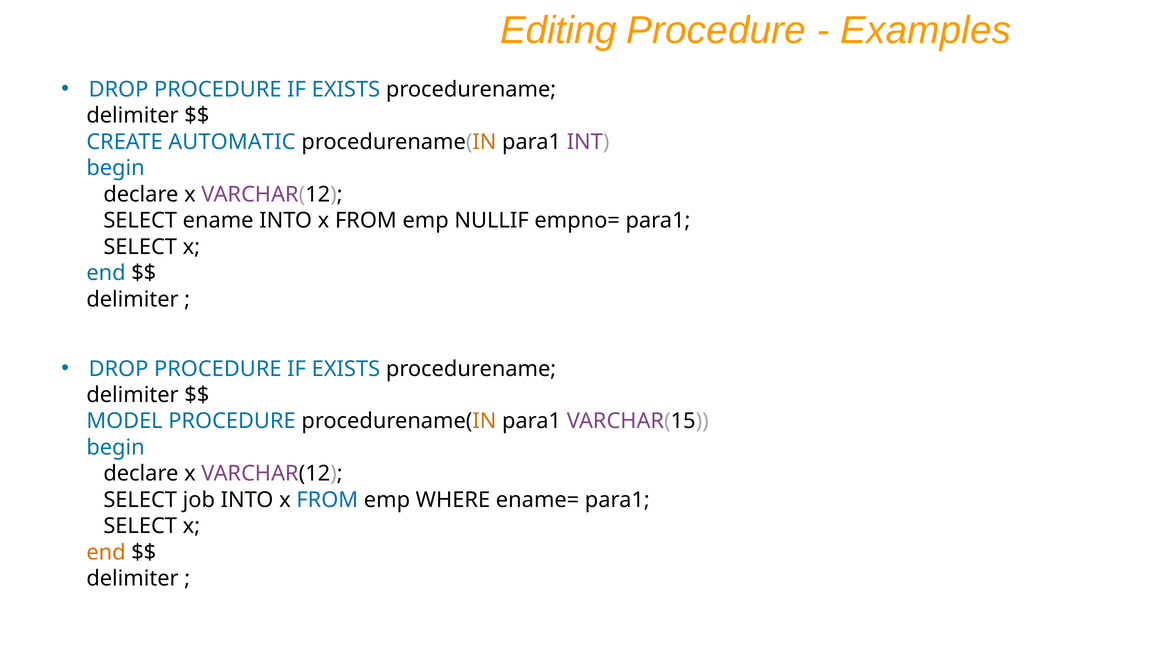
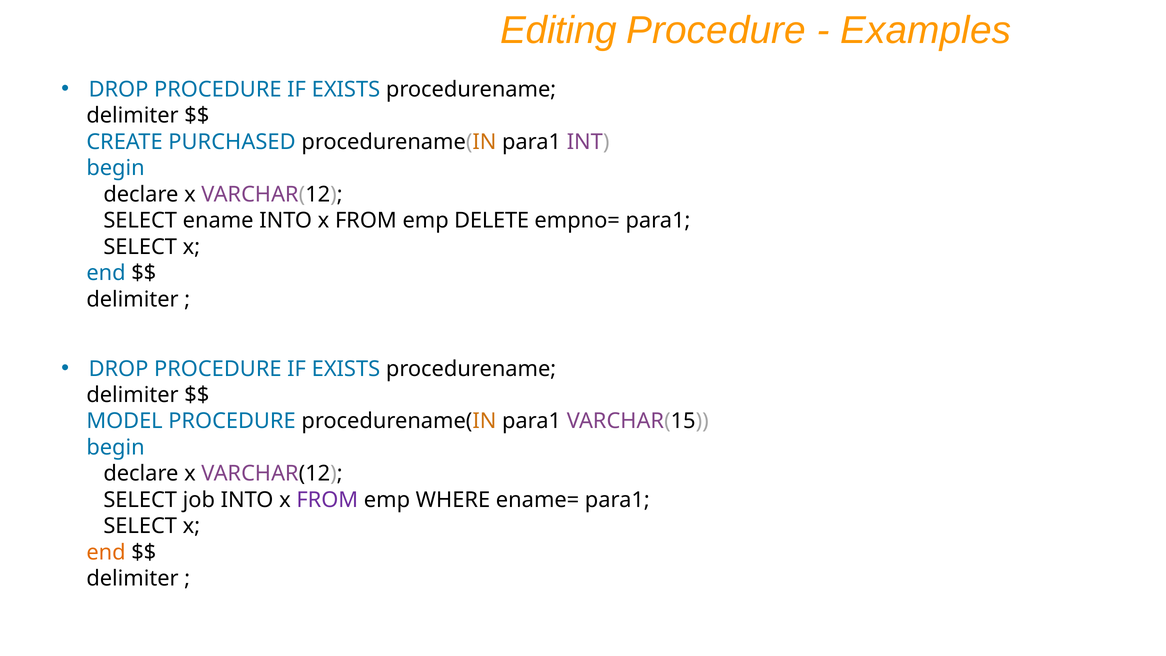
AUTOMATIC: AUTOMATIC -> PURCHASED
NULLIF: NULLIF -> DELETE
FROM at (327, 500) colour: blue -> purple
